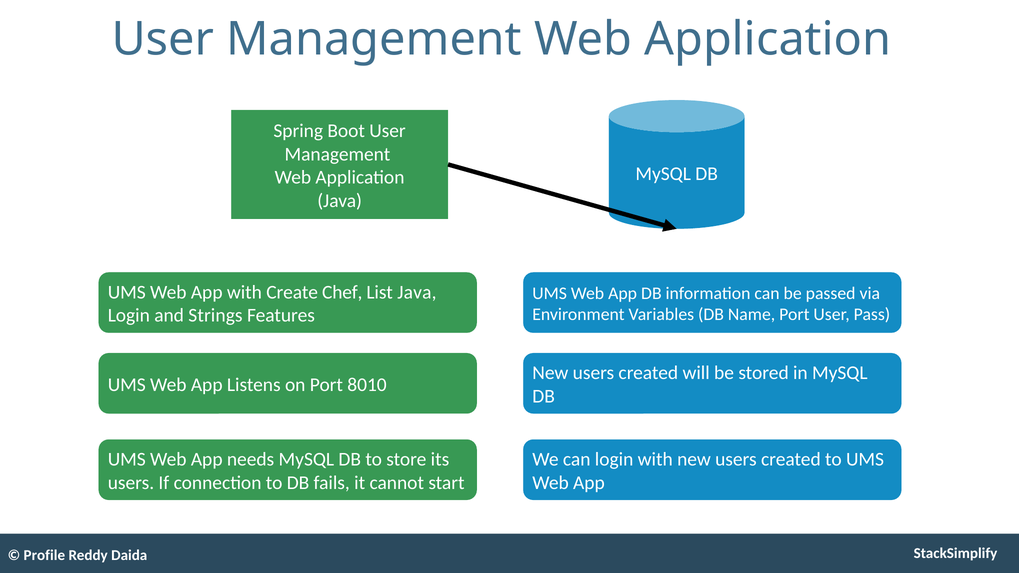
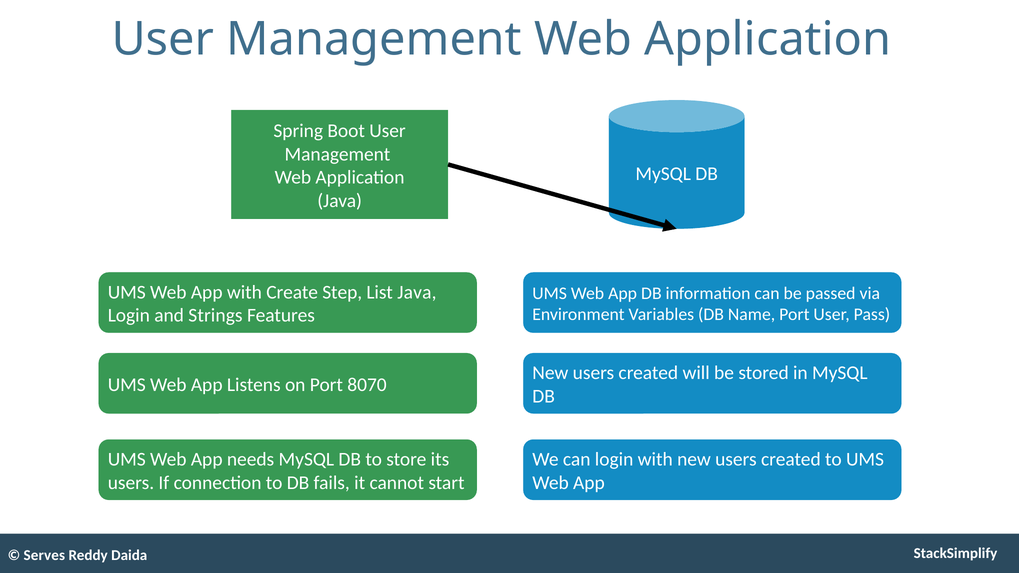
Chef: Chef -> Step
8010: 8010 -> 8070
Profile: Profile -> Serves
